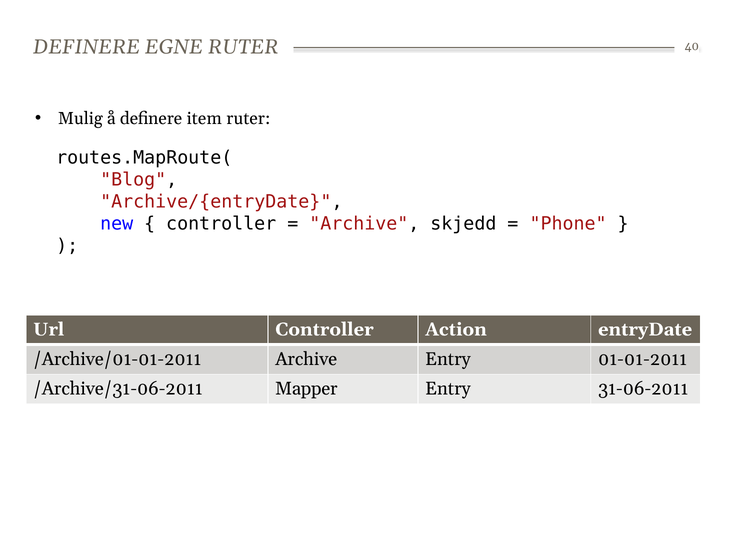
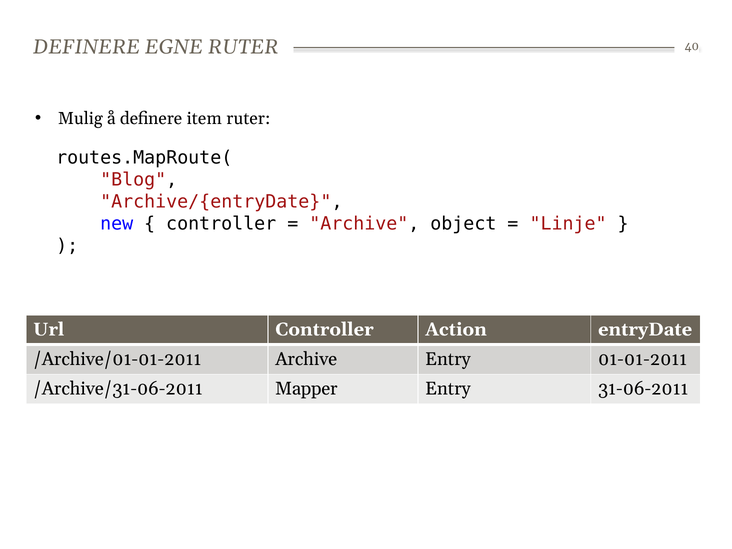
skjedd: skjedd -> object
Phone: Phone -> Linje
